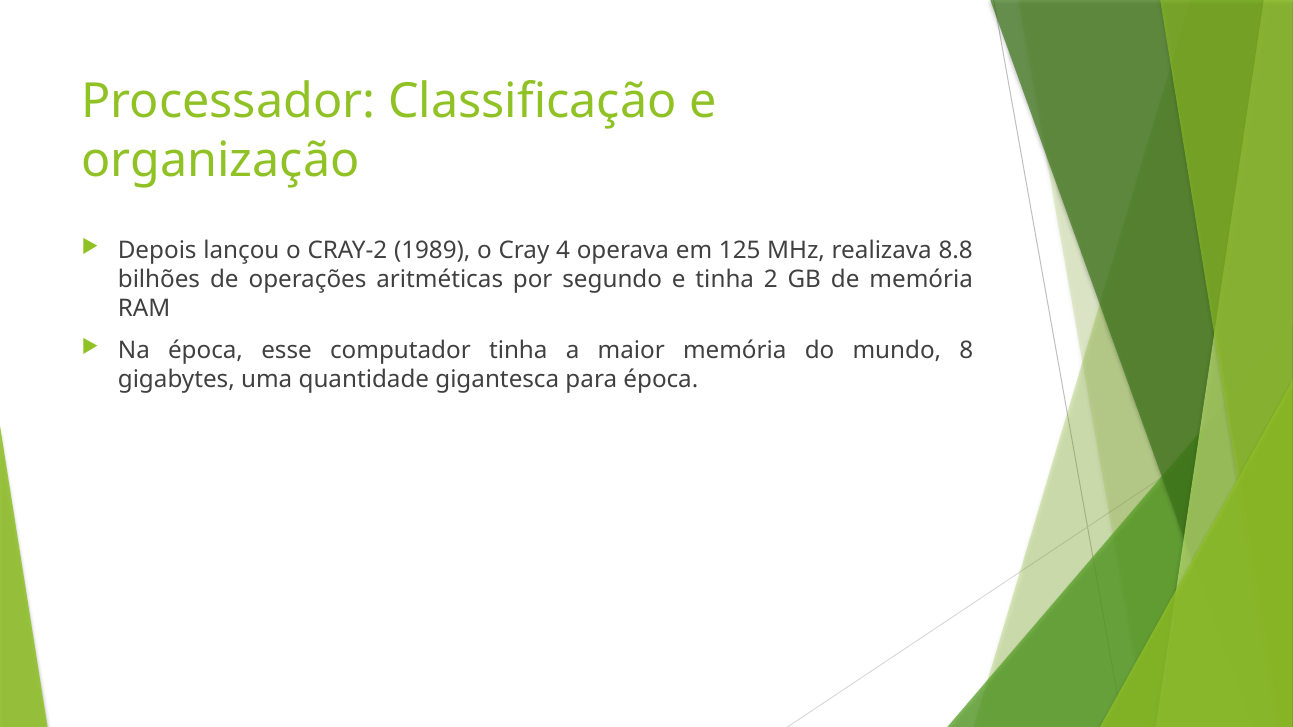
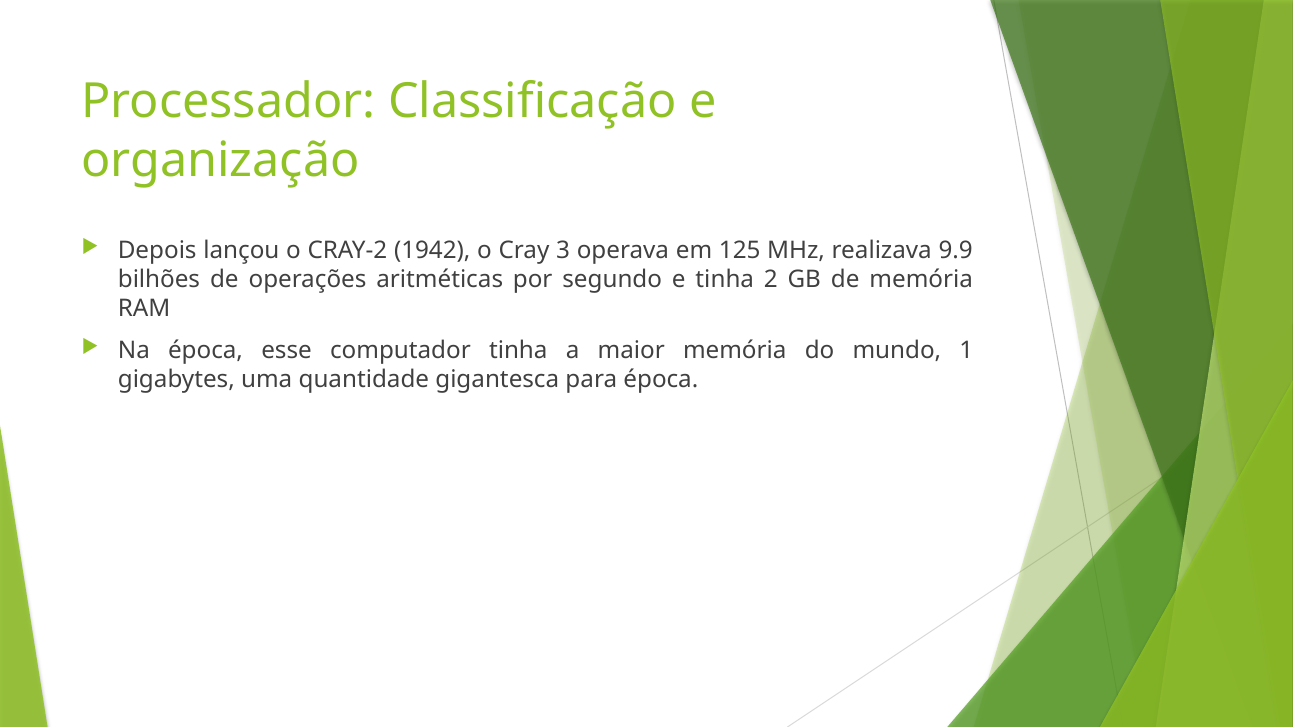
1989: 1989 -> 1942
4: 4 -> 3
8.8: 8.8 -> 9.9
8: 8 -> 1
